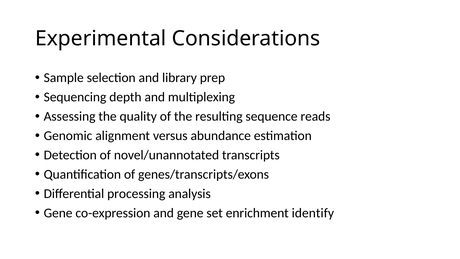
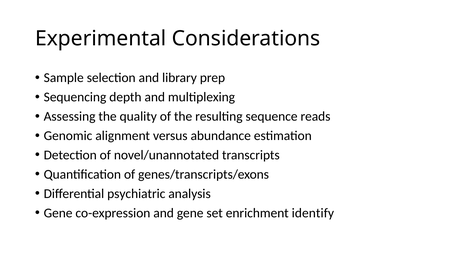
processing: processing -> psychiatric
